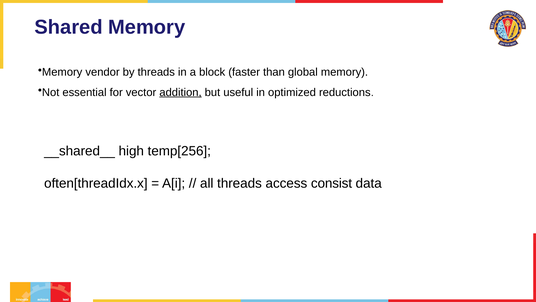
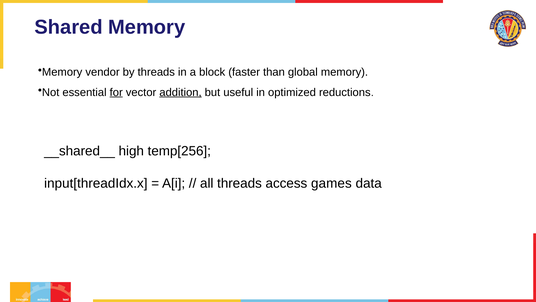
for underline: none -> present
often[threadIdx.x: often[threadIdx.x -> input[threadIdx.x
consist: consist -> games
